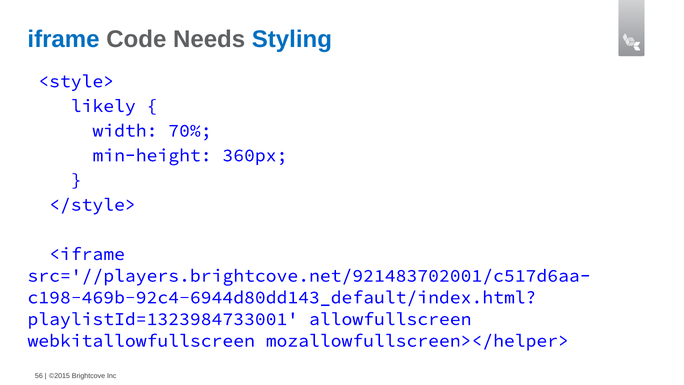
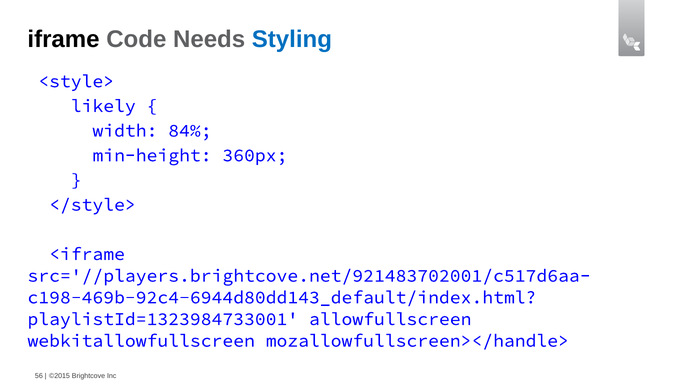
iframe colour: blue -> black
70%: 70% -> 84%
mozallowfullscreen></helper>: mozallowfullscreen></helper> -> mozallowfullscreen></handle>
